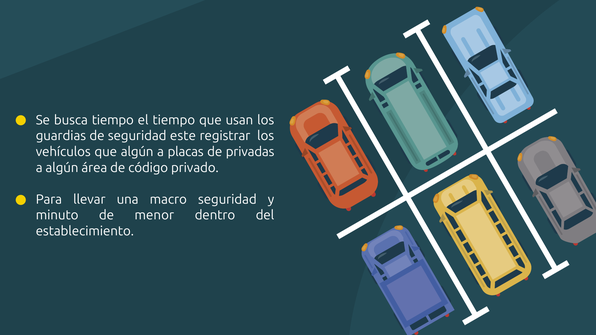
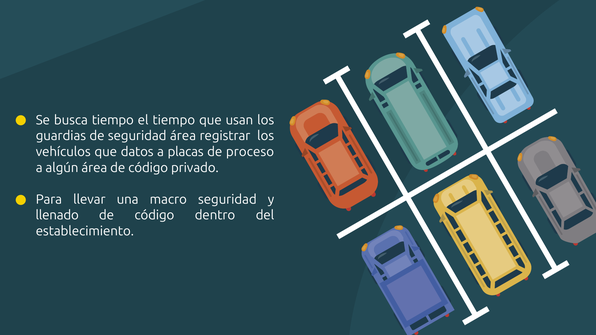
seguridad este: este -> área
que algún: algún -> datos
privadas: privadas -> proceso
minuto: minuto -> llenado
menor at (154, 215): menor -> código
